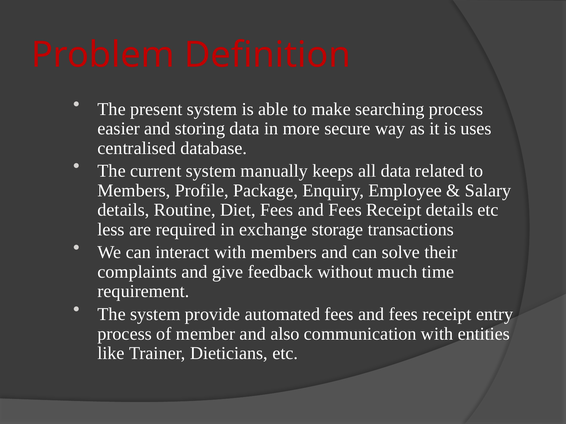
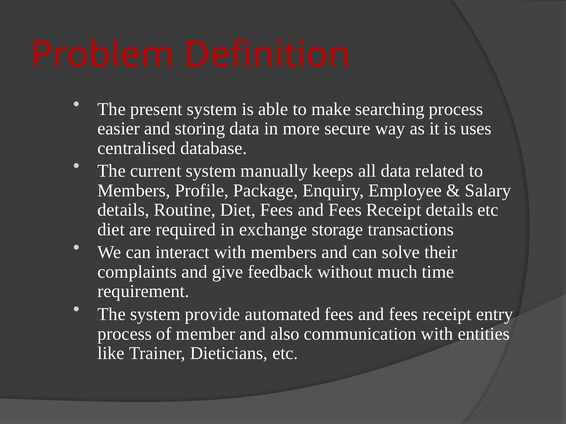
less at (111, 230): less -> diet
